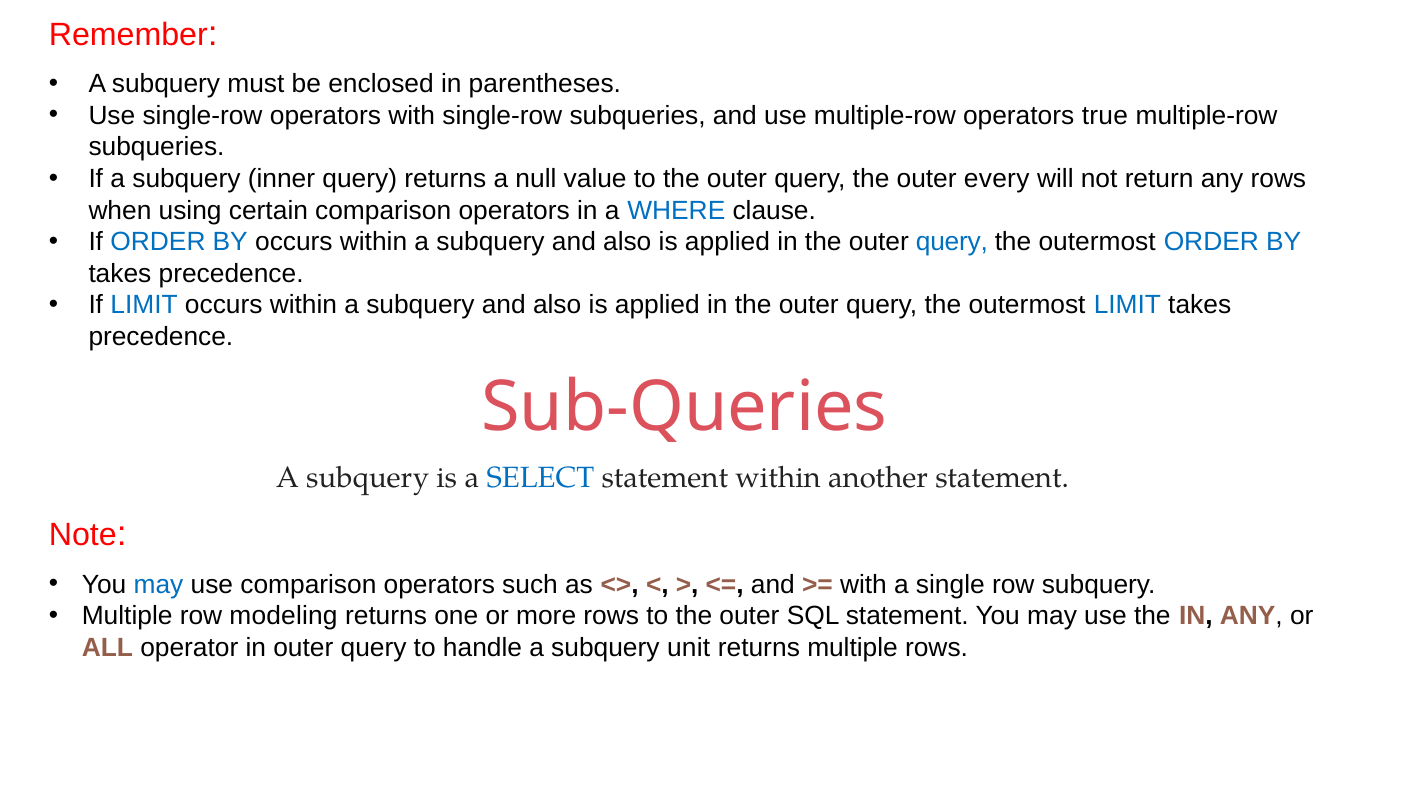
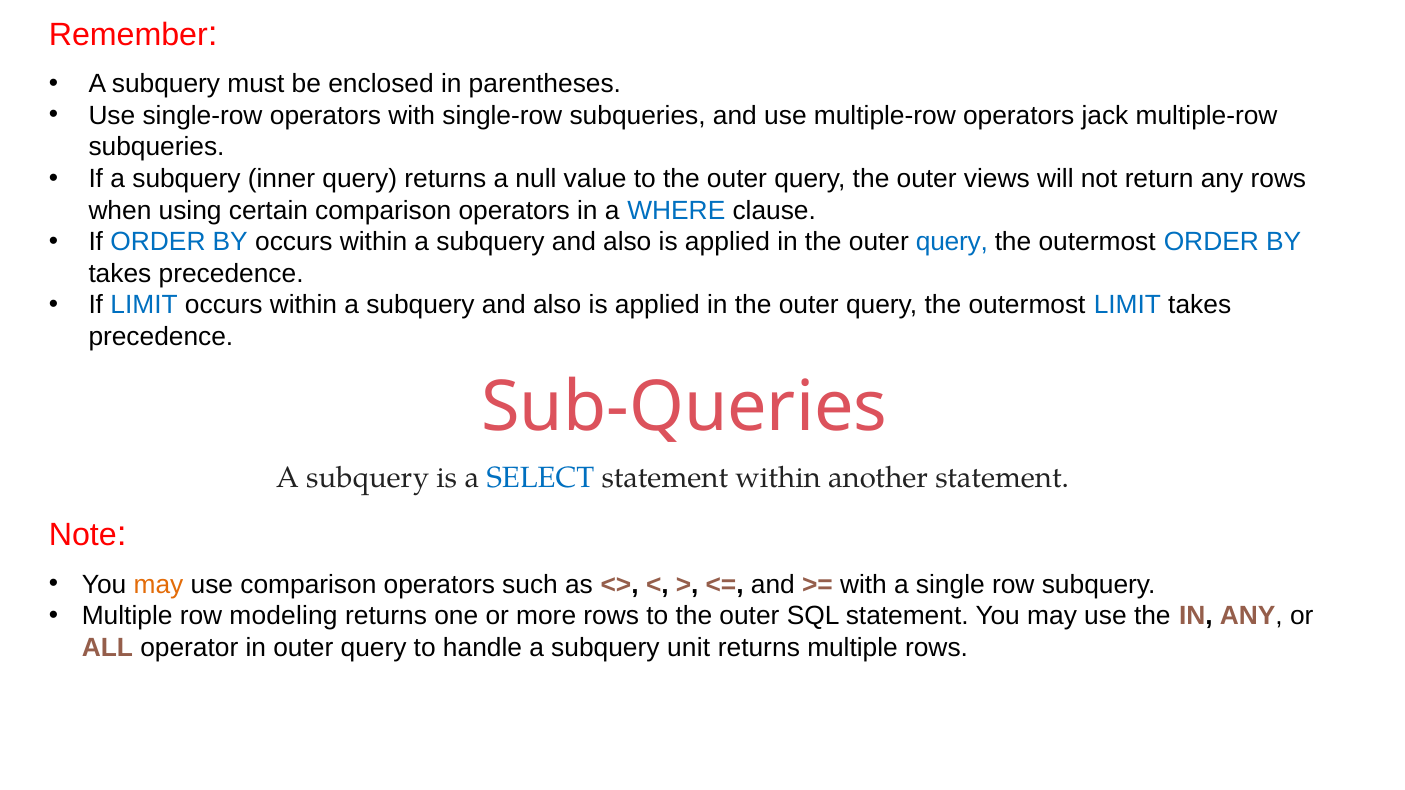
true: true -> jack
every: every -> views
may at (158, 585) colour: blue -> orange
